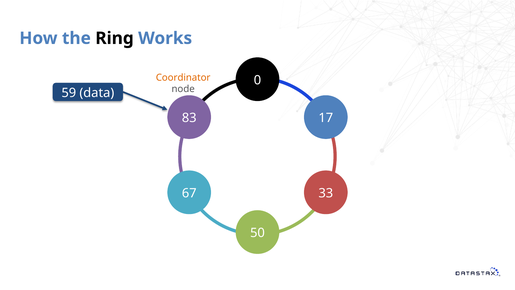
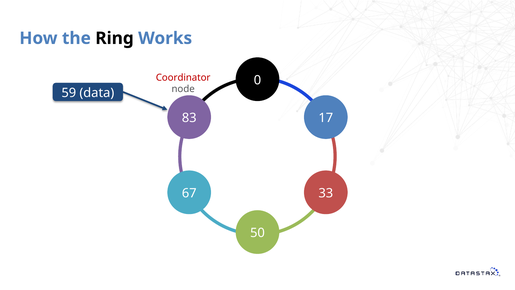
Coordinator colour: orange -> red
